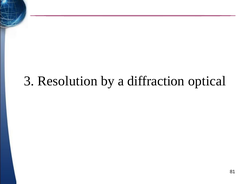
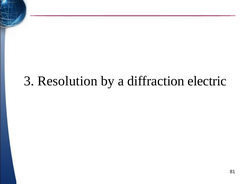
optical: optical -> electric
